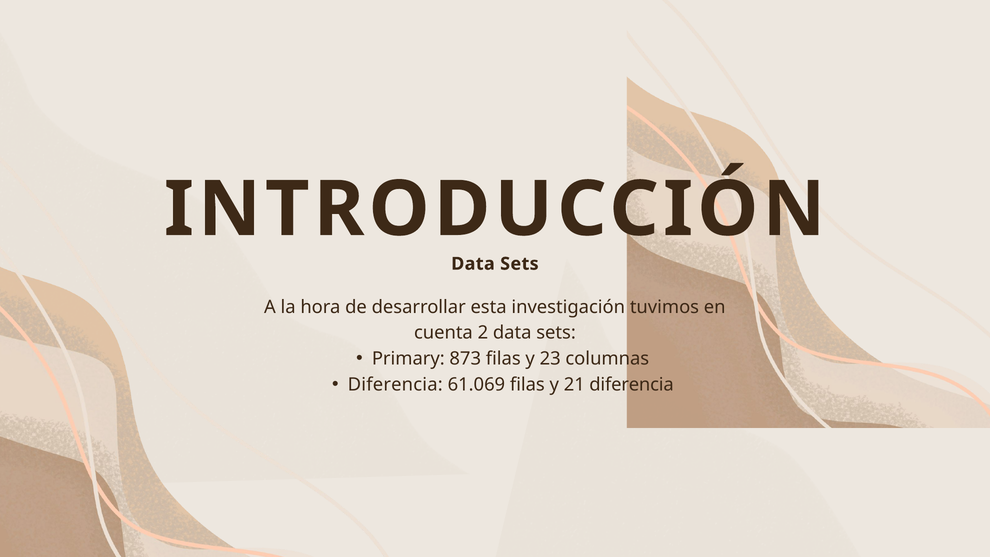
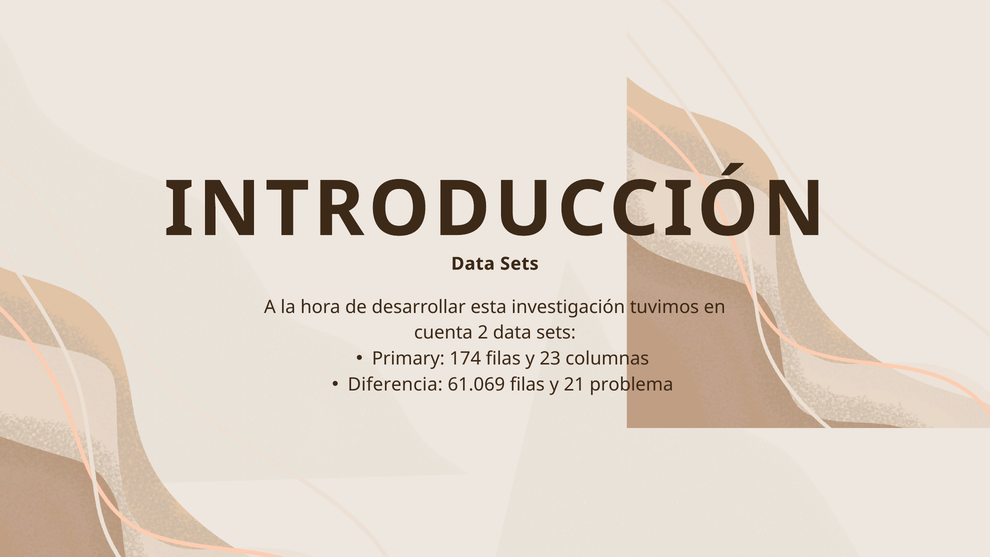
873: 873 -> 174
21 diferencia: diferencia -> problema
